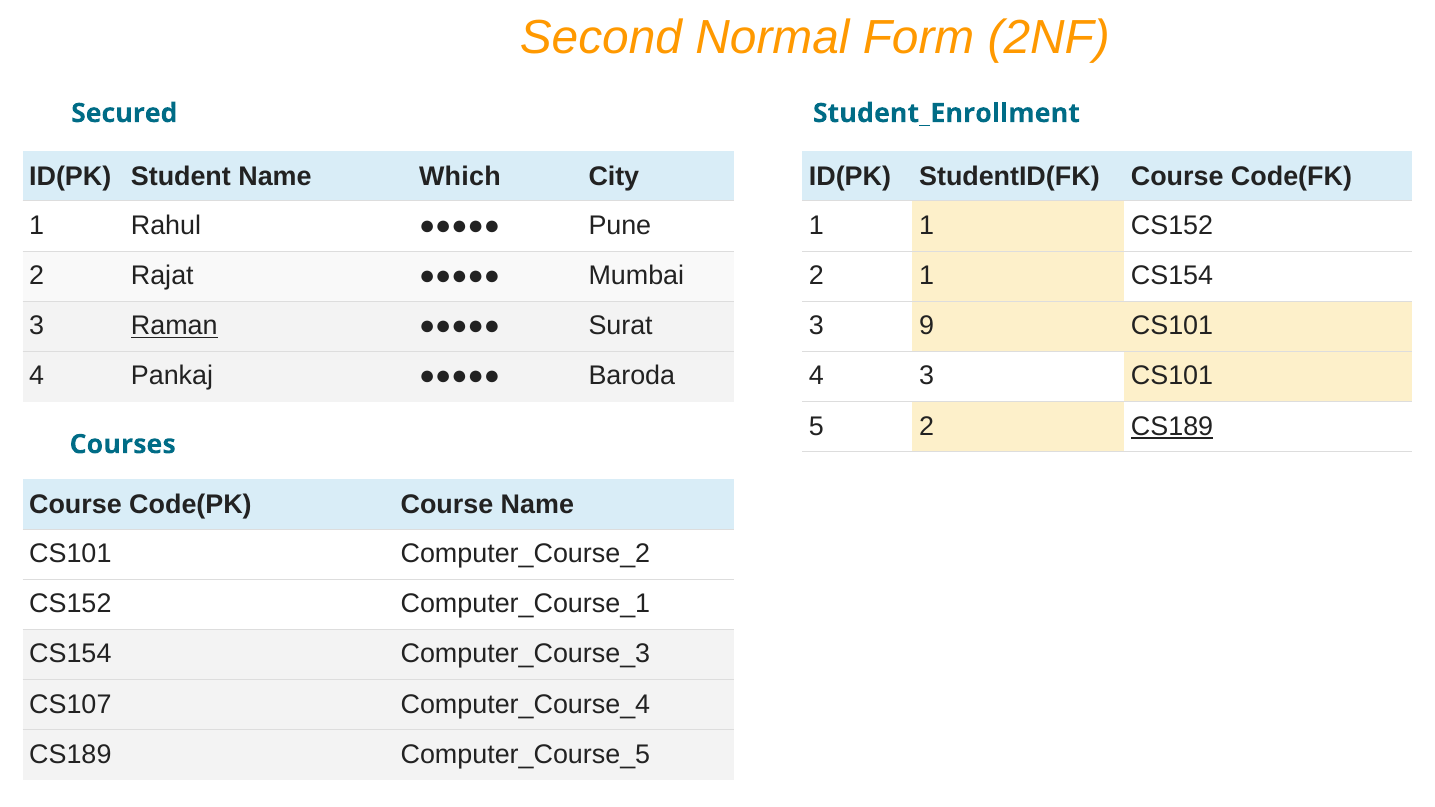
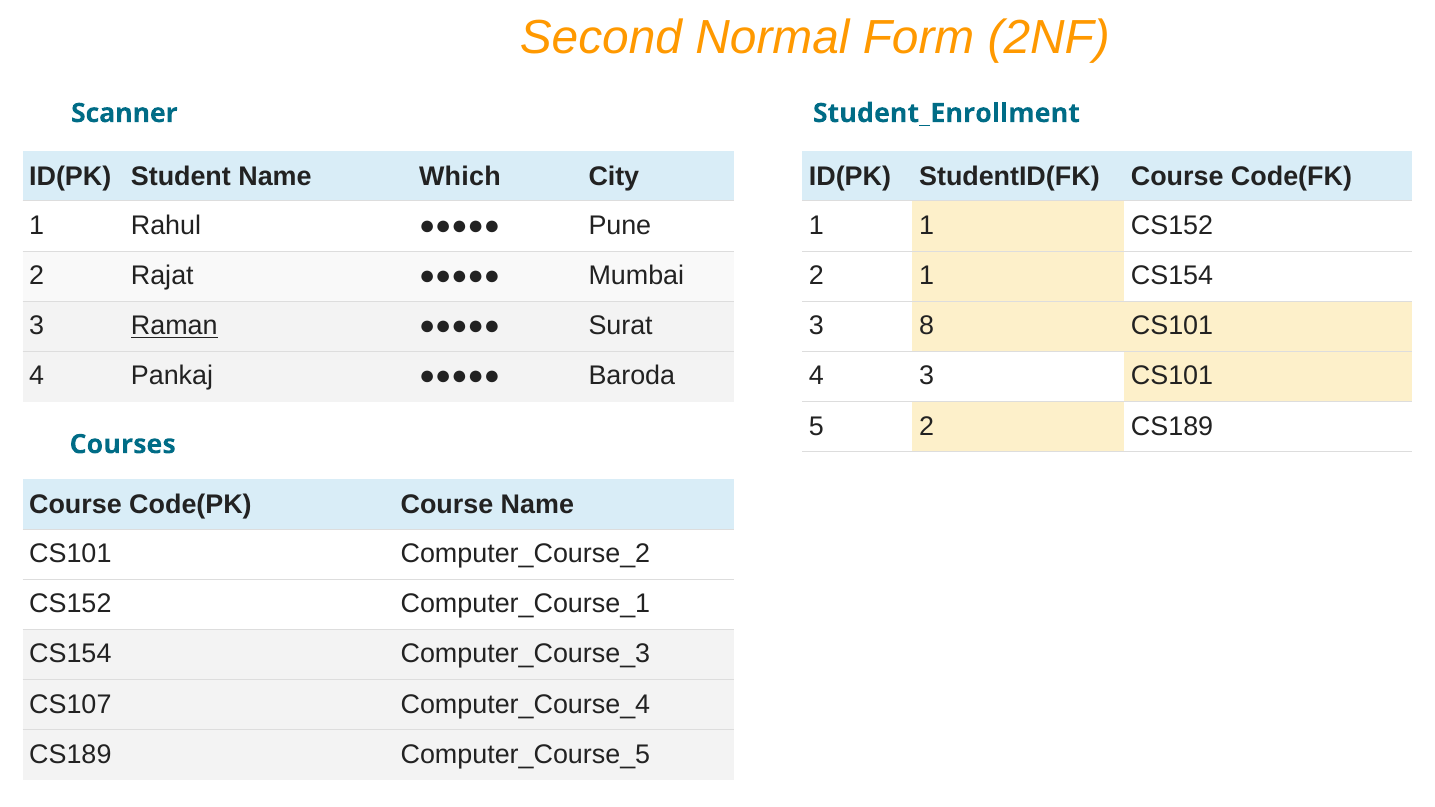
Secured: Secured -> Scanner
9: 9 -> 8
CS189 at (1172, 426) underline: present -> none
